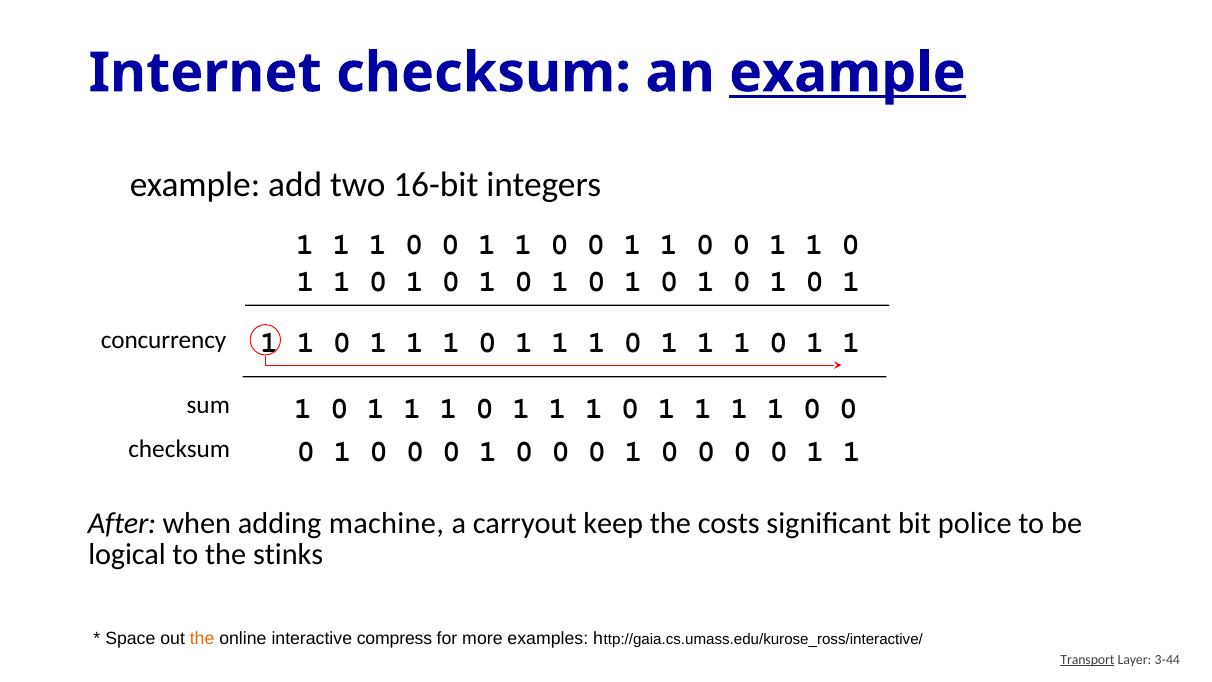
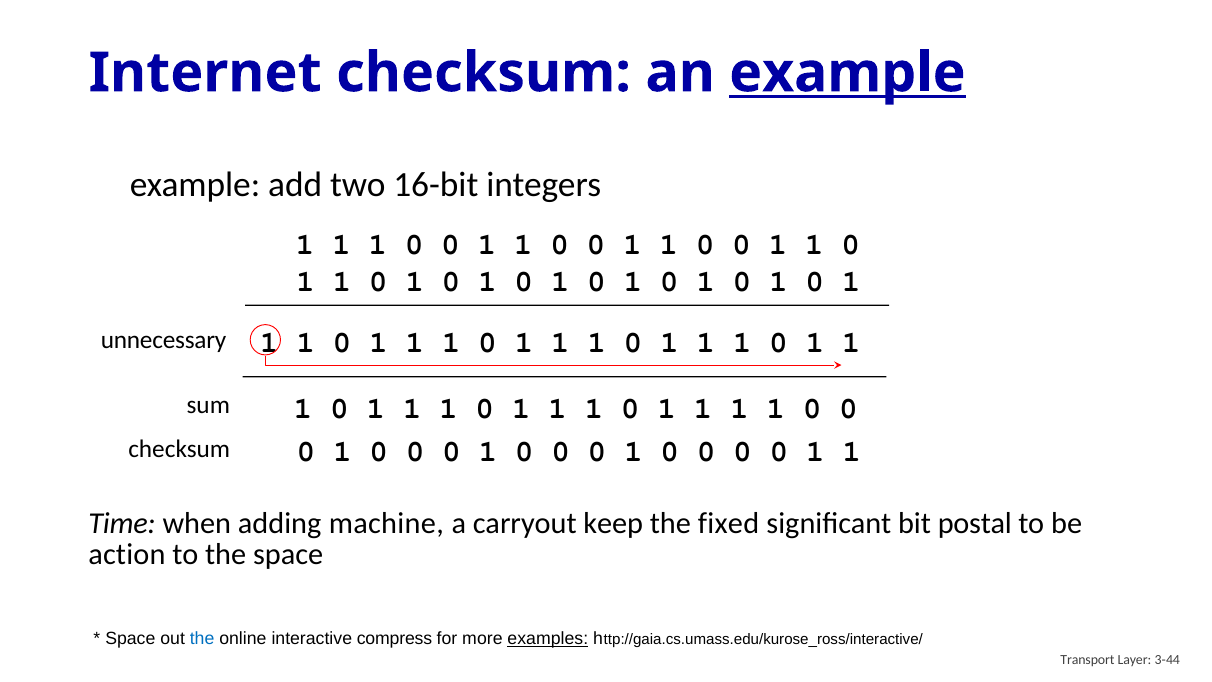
concurrency: concurrency -> unnecessary
After: After -> Time
costs: costs -> fixed
police: police -> postal
logical: logical -> action
the stinks: stinks -> space
the at (202, 639) colour: orange -> blue
examples underline: none -> present
Transport underline: present -> none
